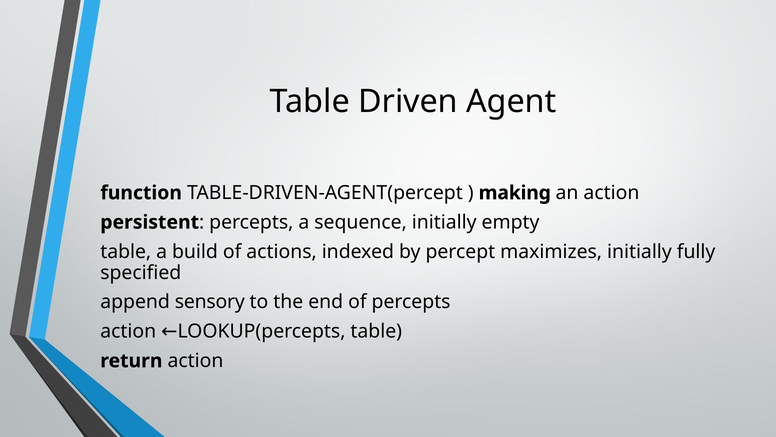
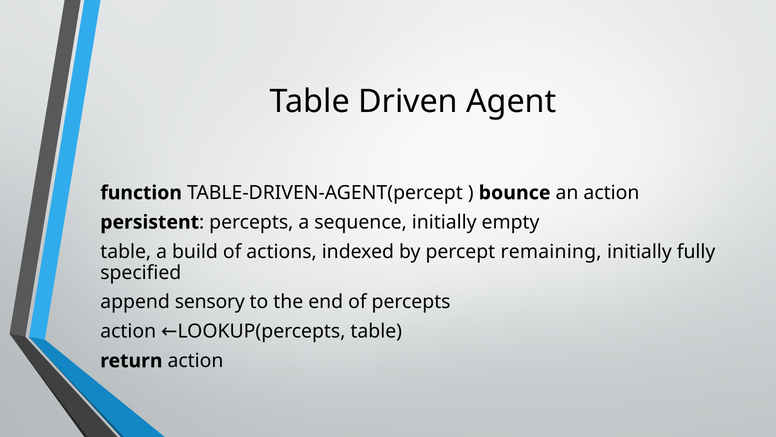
making: making -> bounce
maximizes: maximizes -> remaining
